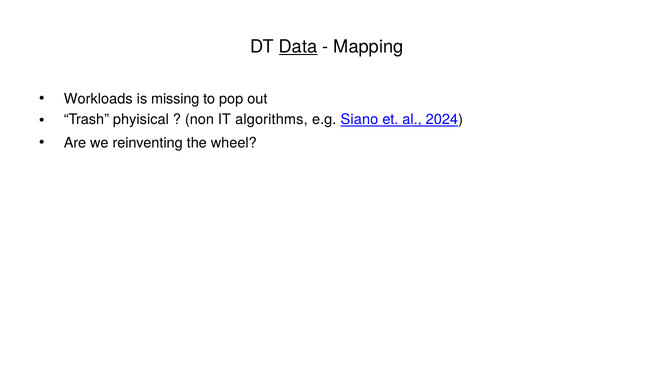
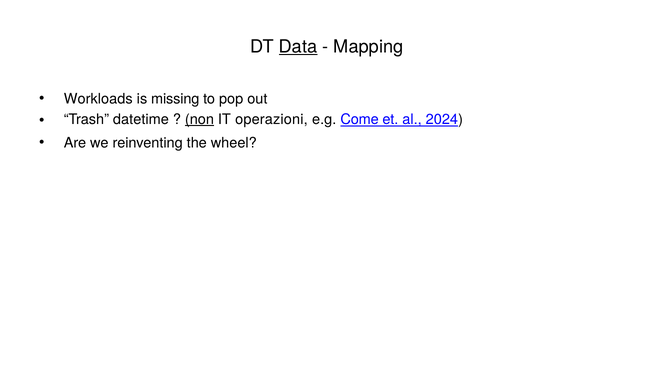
phyisical: phyisical -> datetime
non underline: none -> present
algorithms: algorithms -> operazioni
Siano: Siano -> Come
